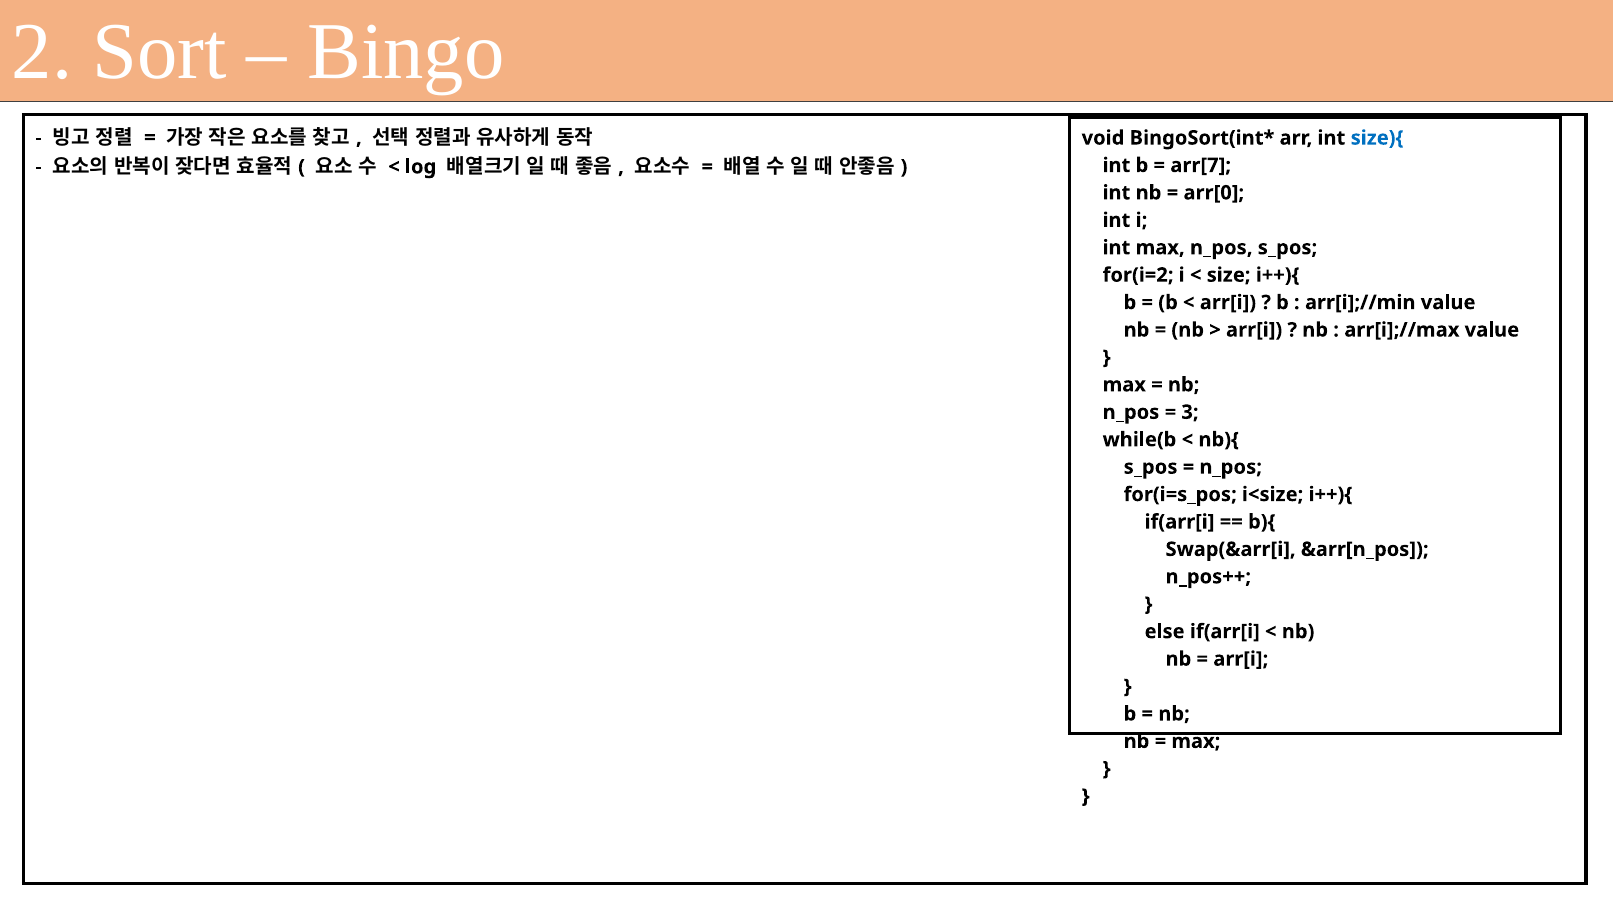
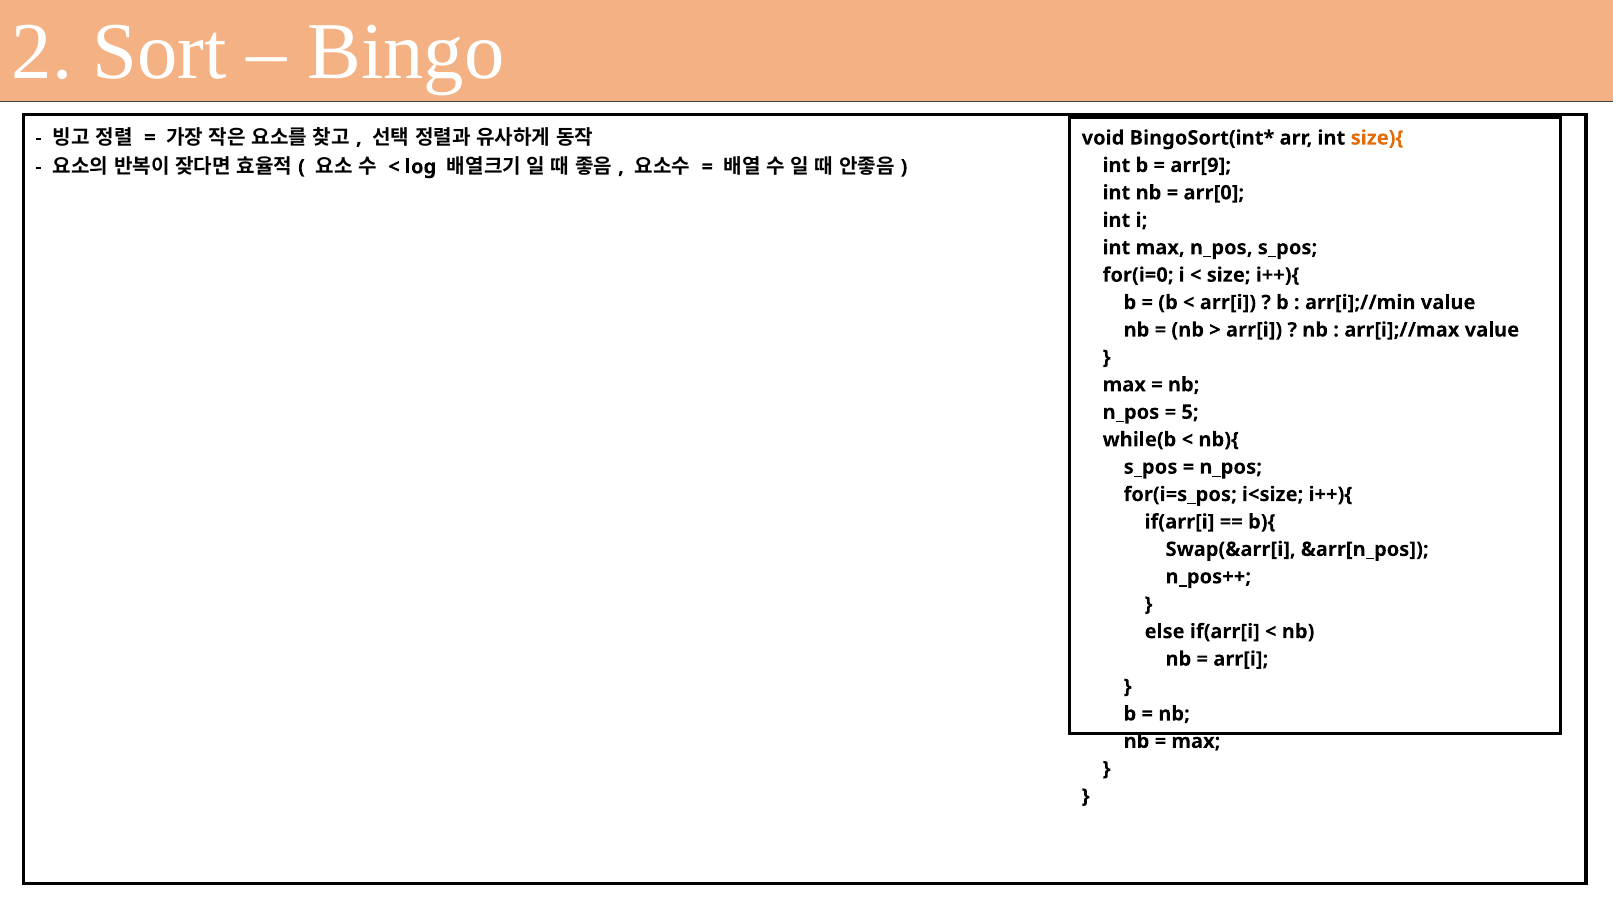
size){ colour: blue -> orange
arr[7: arr[7 -> arr[9
for(i=2: for(i=2 -> for(i=0
3: 3 -> 5
